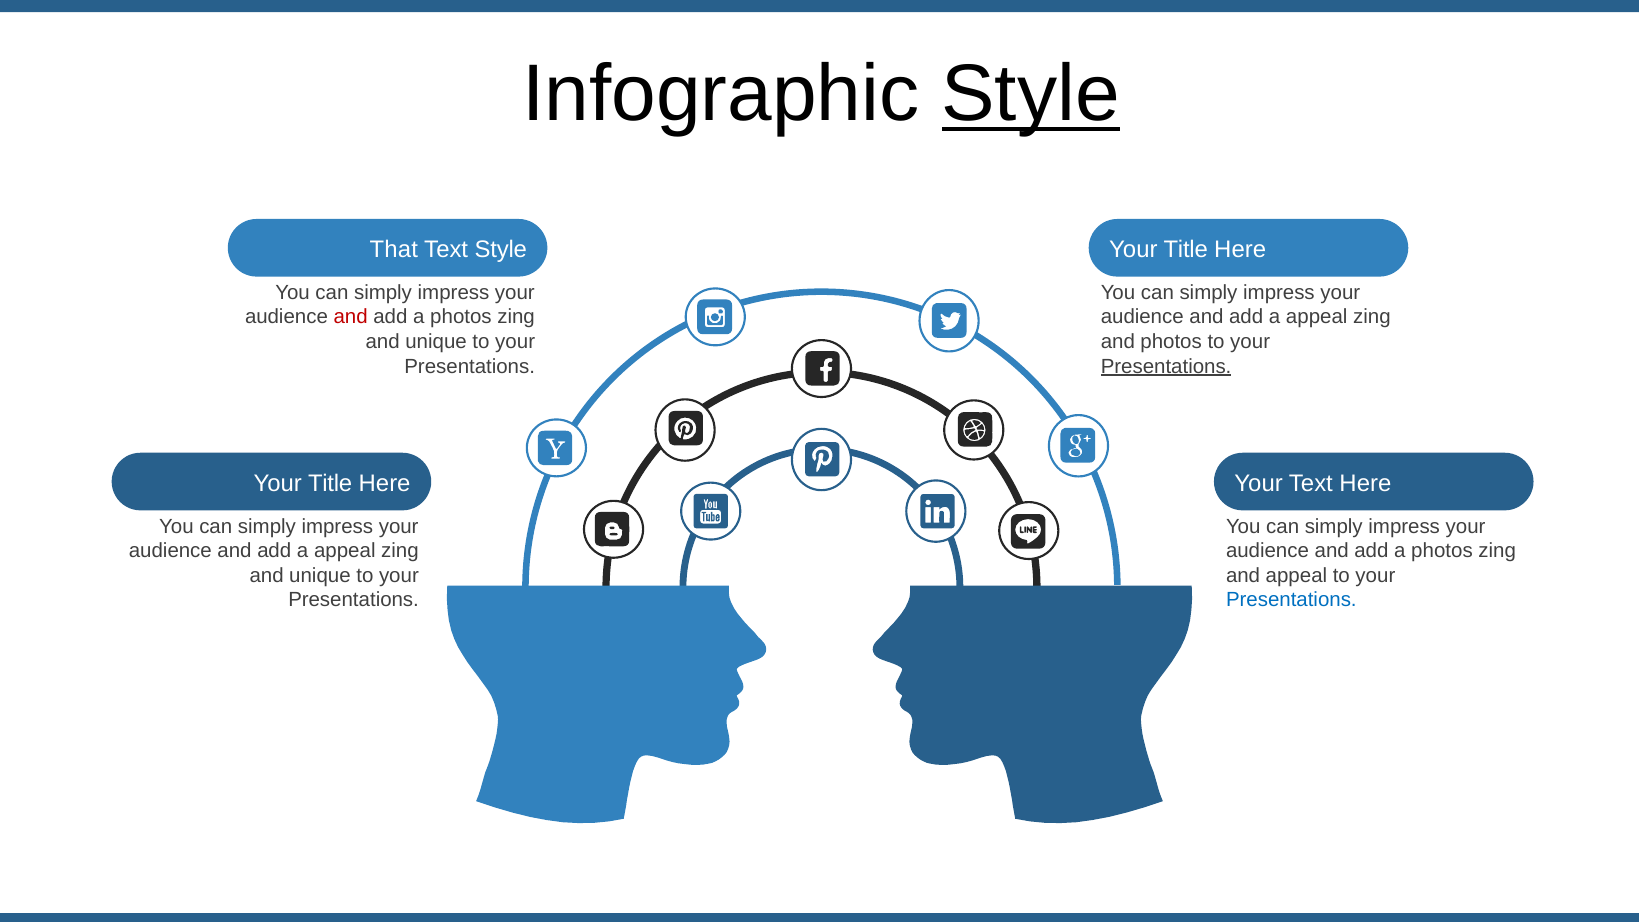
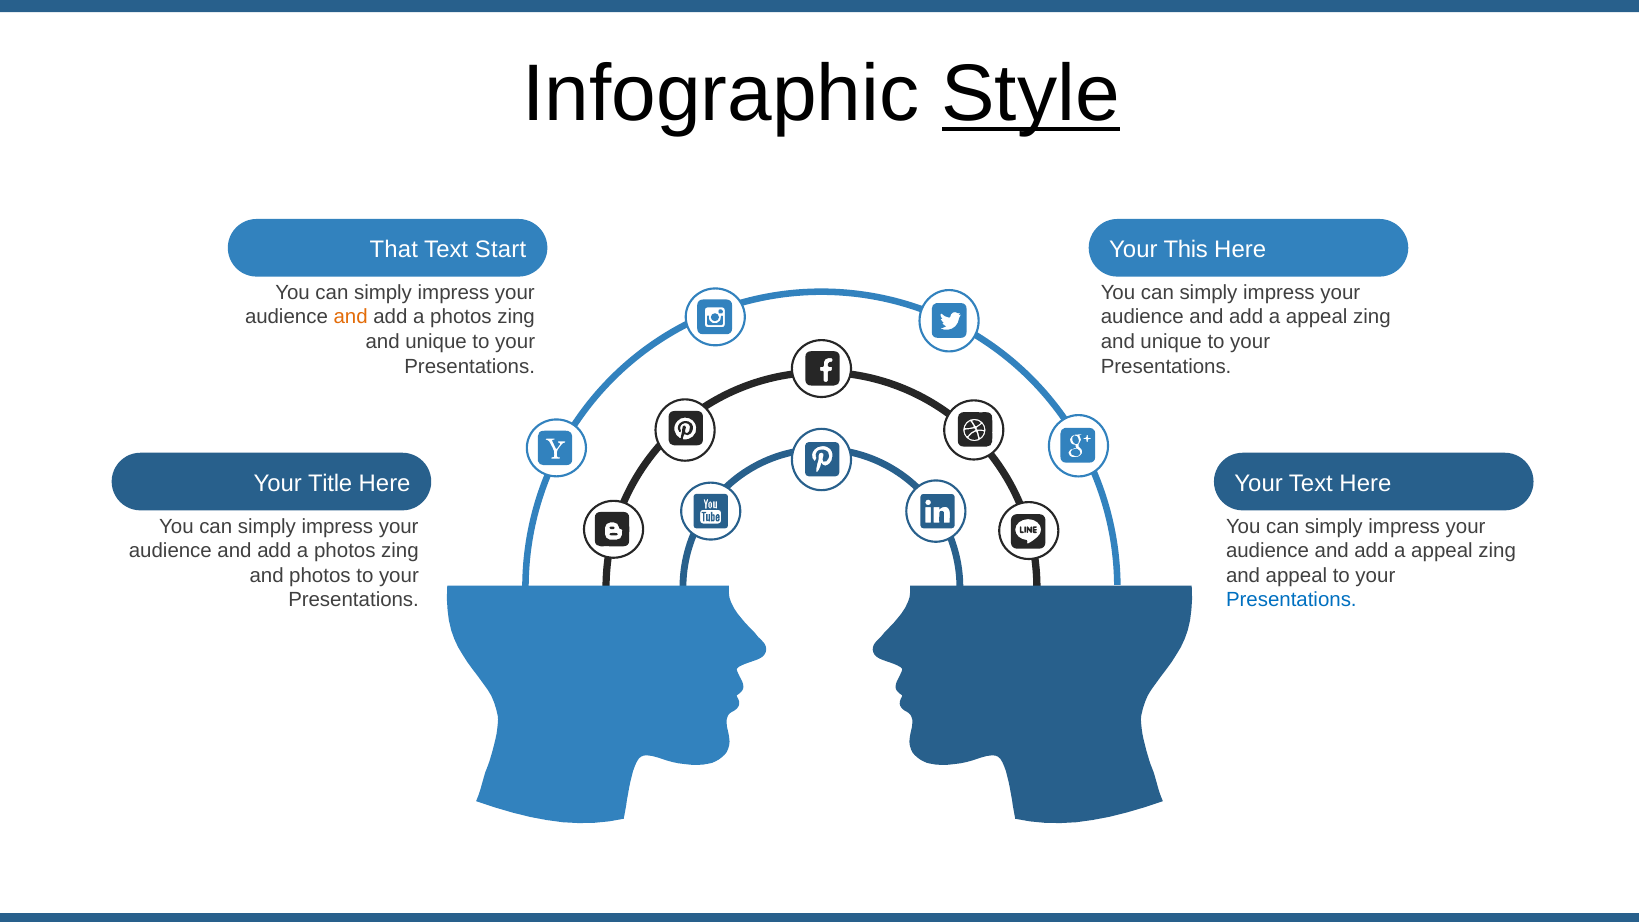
Text Style: Style -> Start
Title at (1186, 249): Title -> This
and at (351, 317) colour: red -> orange
photos at (1171, 342): photos -> unique
Presentations at (1166, 366) underline: present -> none
appeal at (345, 551): appeal -> photos
photos at (1442, 551): photos -> appeal
unique at (320, 575): unique -> photos
